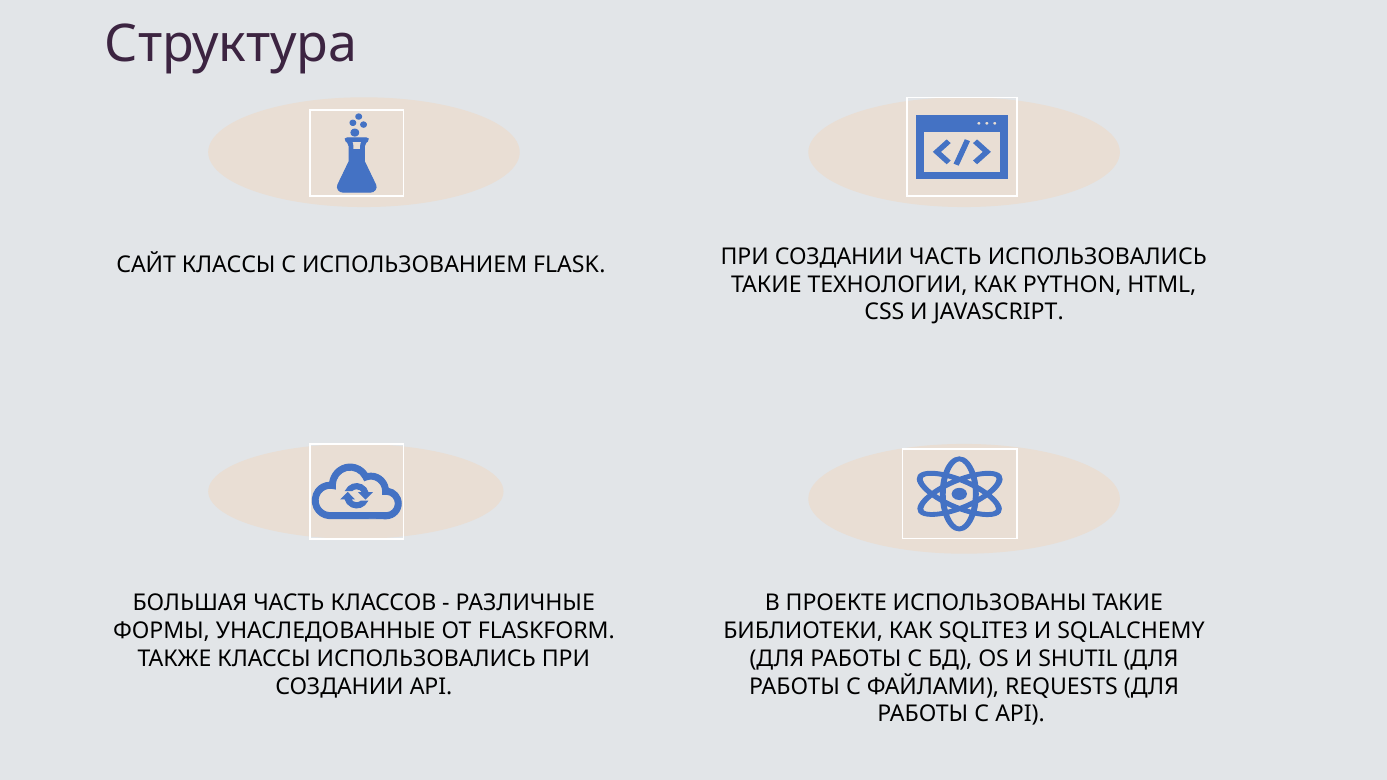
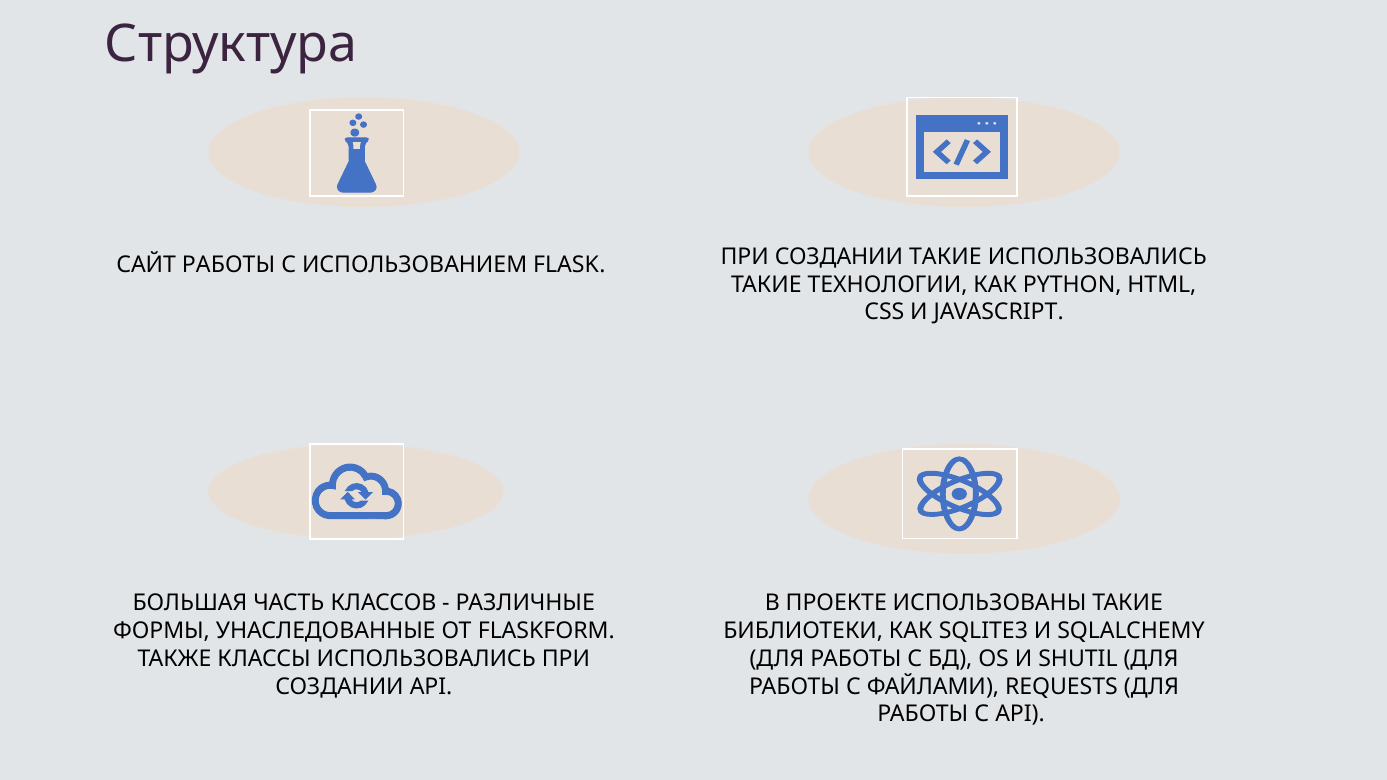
САЙТ КЛАССЫ: КЛАССЫ -> РАБОТЫ
СОЗДАНИИ ЧАСТЬ: ЧАСТЬ -> ТАКИЕ
